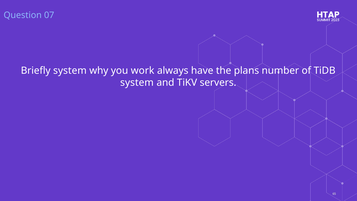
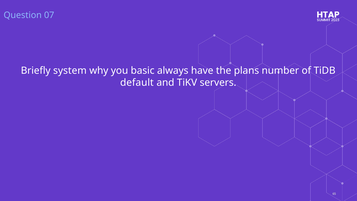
work: work -> basic
system at (137, 82): system -> default
